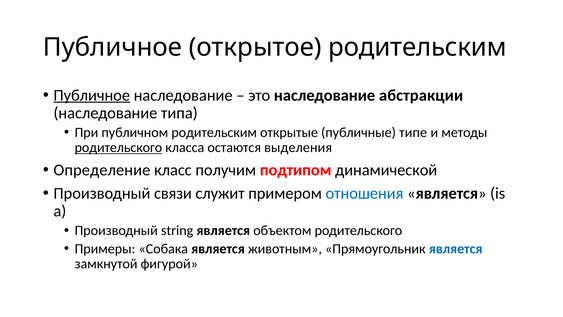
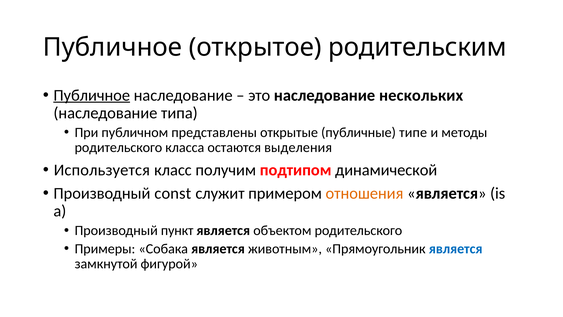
абстракции: абстракции -> нескольких
публичном родительским: родительским -> представлены
родительского at (118, 147) underline: present -> none
Определение: Определение -> Используется
связи: связи -> const
отношения colour: blue -> orange
string: string -> пункт
